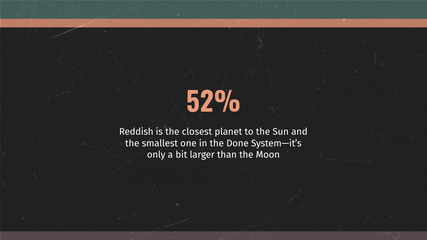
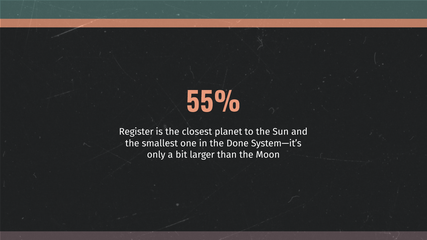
52%: 52% -> 55%
Reddish: Reddish -> Register
